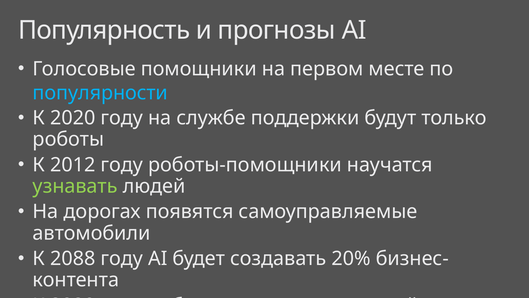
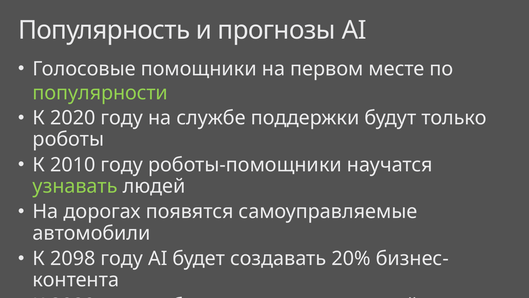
популярности colour: light blue -> light green
2012: 2012 -> 2010
2088: 2088 -> 2098
